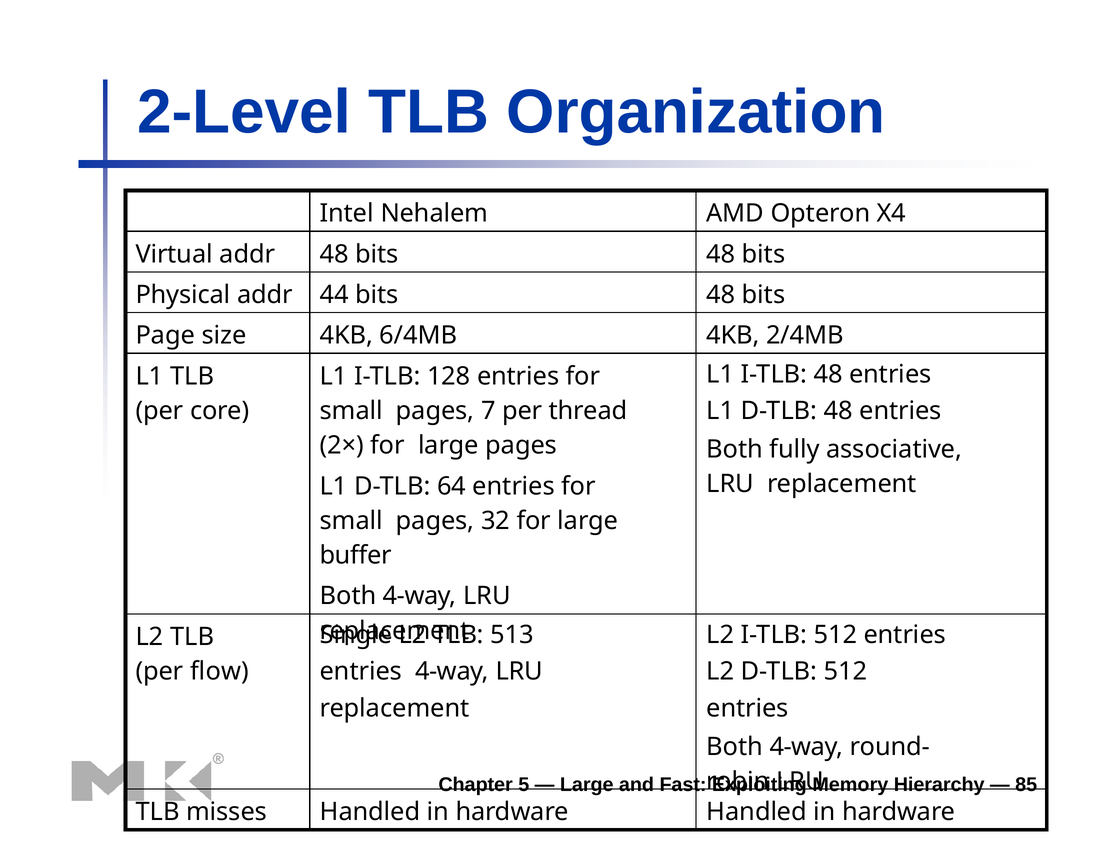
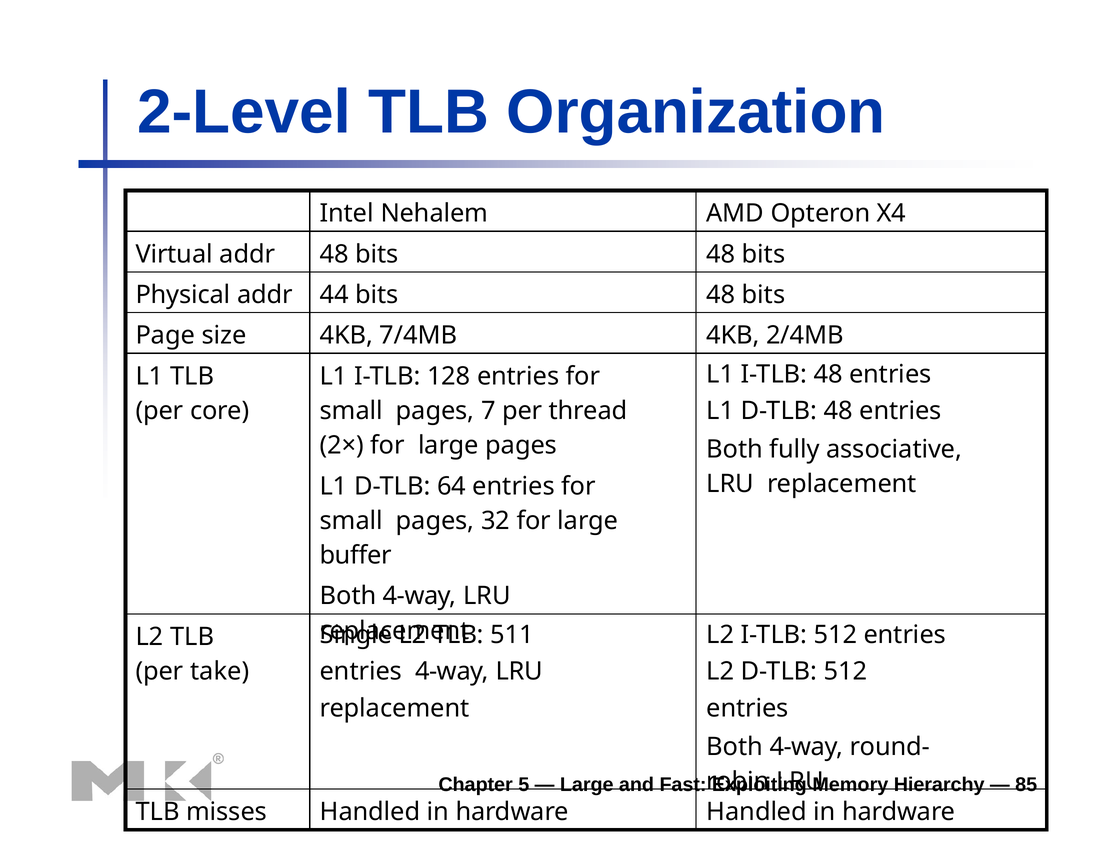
6/4MB: 6/4MB -> 7/4MB
513: 513 -> 511
flow: flow -> take
